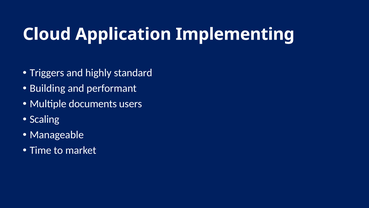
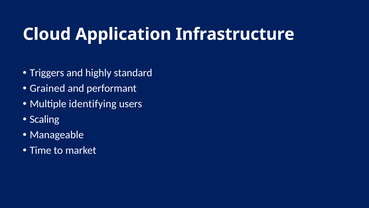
Implementing: Implementing -> Infrastructure
Building: Building -> Grained
documents: documents -> identifying
